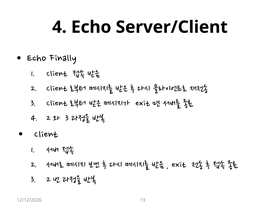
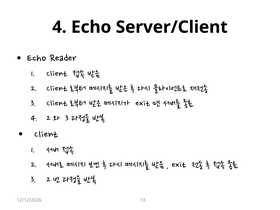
Finally: Finally -> Reader
